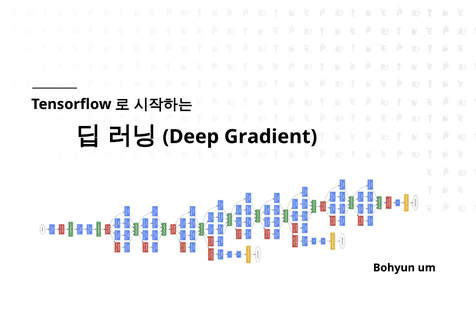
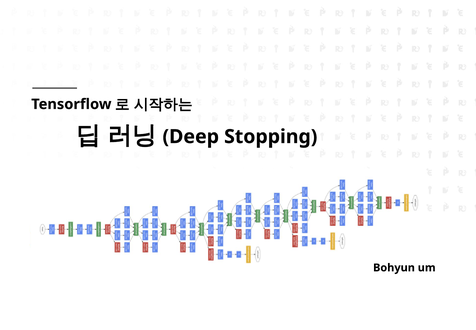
Gradient: Gradient -> Stopping
